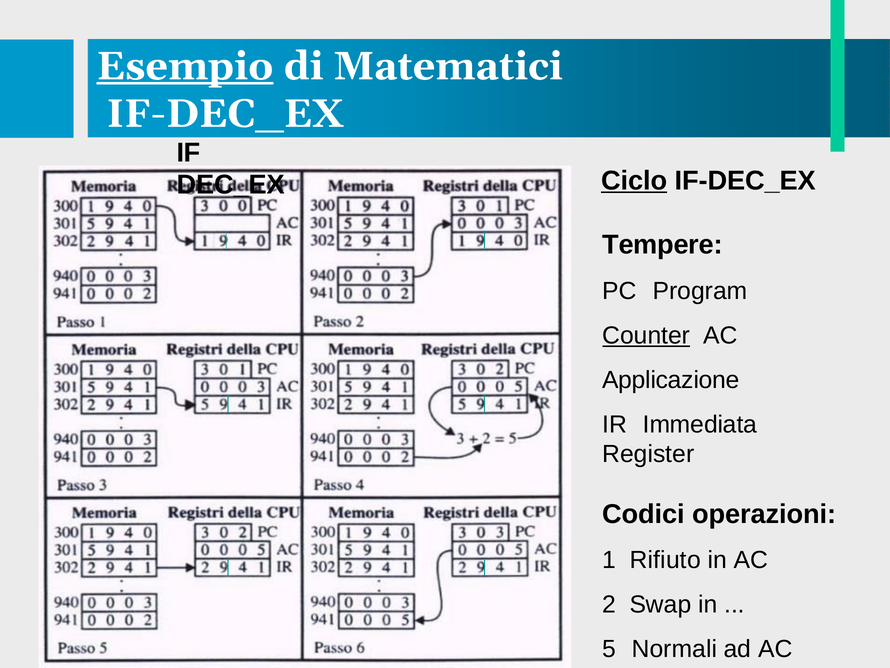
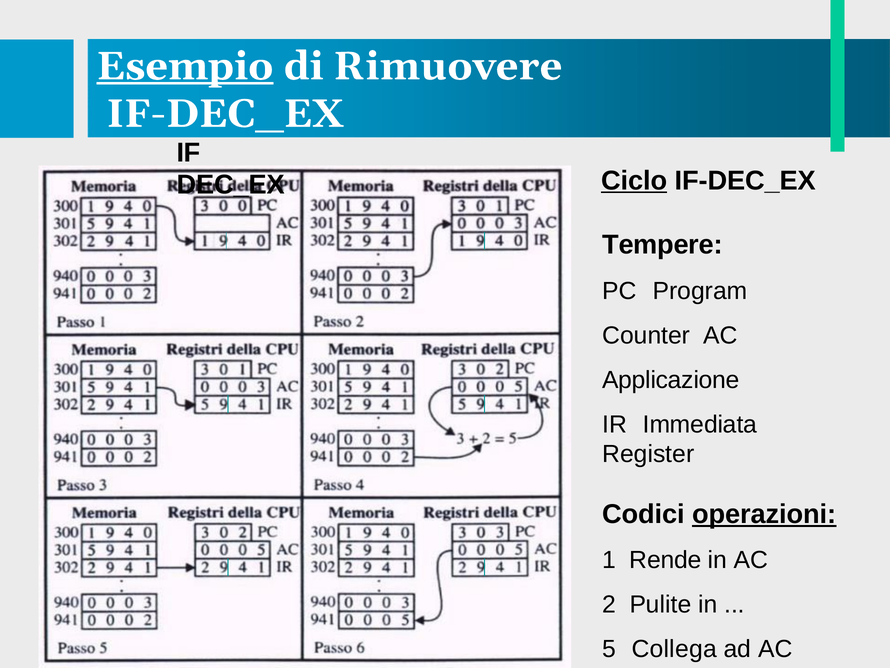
Matematici: Matematici -> Rimuovere
Counter underline: present -> none
operazioni underline: none -> present
Rifiuto: Rifiuto -> Rende
Swap: Swap -> Pulite
Normali: Normali -> Collega
